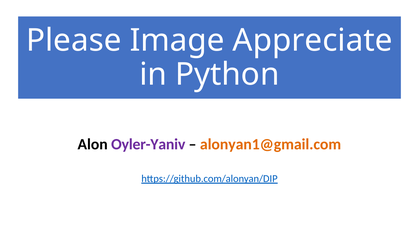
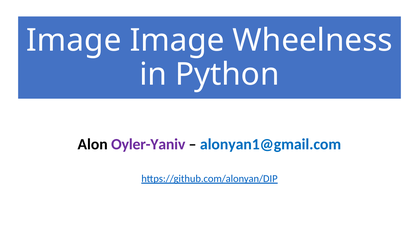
Please at (74, 40): Please -> Image
Appreciate: Appreciate -> Wheelness
alonyan1@gmail.com colour: orange -> blue
